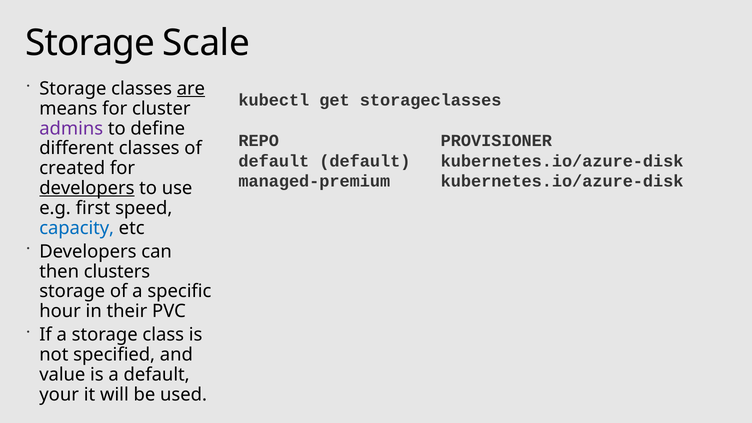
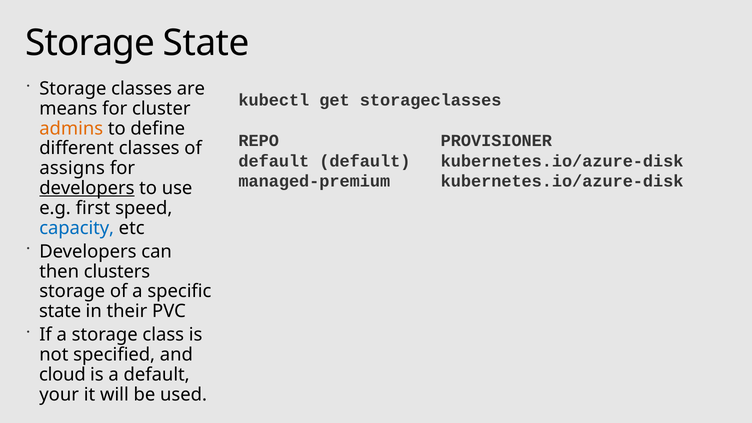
Storage Scale: Scale -> State
are underline: present -> none
admins colour: purple -> orange
created: created -> assigns
hour at (60, 311): hour -> state
value: value -> cloud
